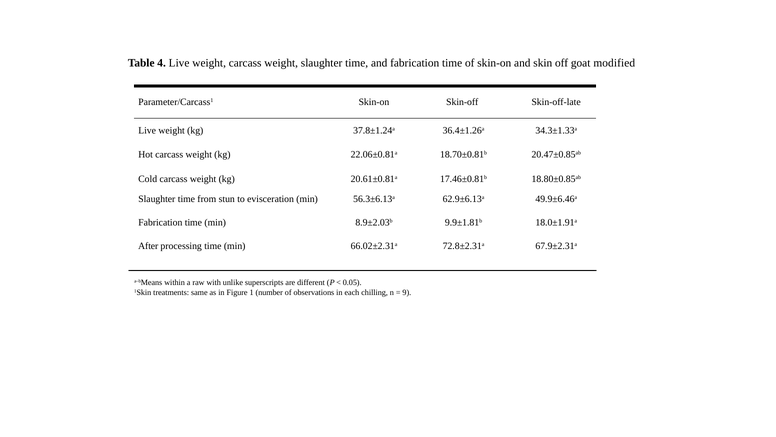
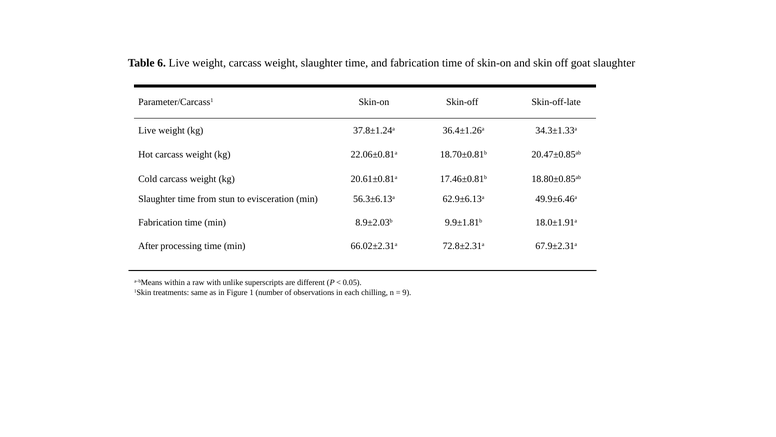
4: 4 -> 6
goat modified: modified -> slaughter
